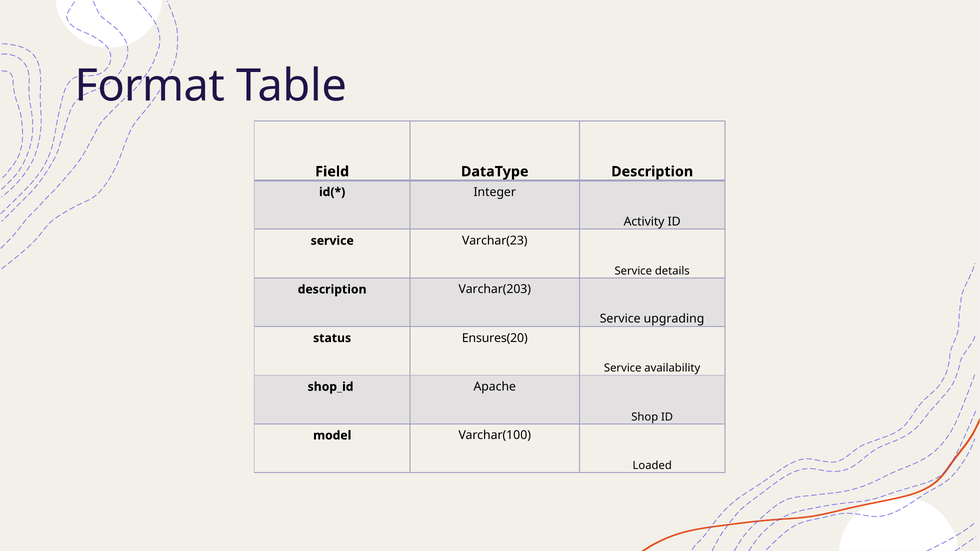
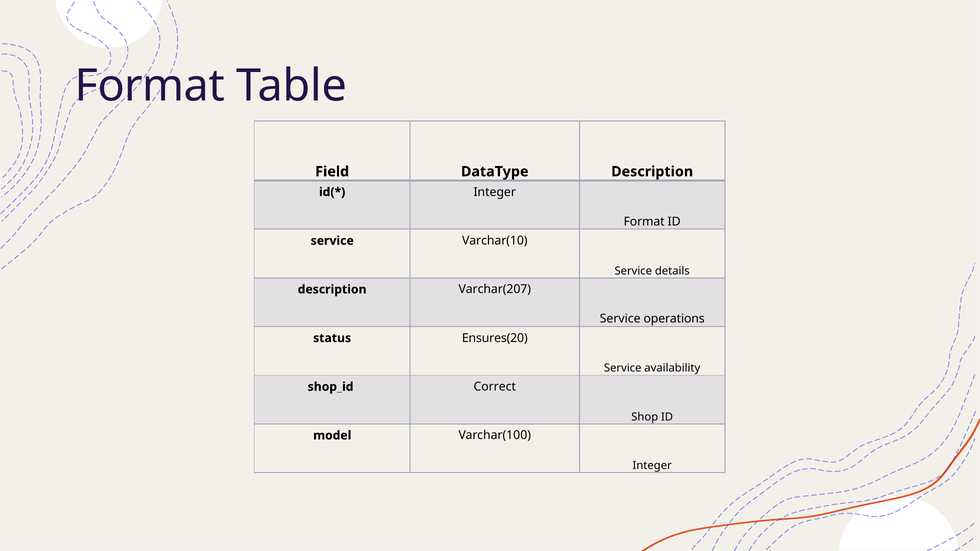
Activity at (644, 222): Activity -> Format
Varchar(23: Varchar(23 -> Varchar(10
Varchar(203: Varchar(203 -> Varchar(207
upgrading: upgrading -> operations
Apache: Apache -> Correct
Loaded at (652, 466): Loaded -> Integer
